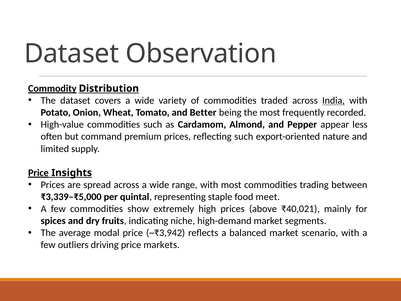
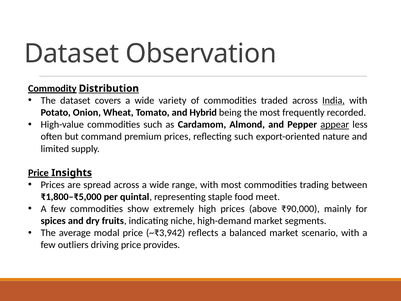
Better: Better -> Hybrid
appear underline: none -> present
₹3,339–₹5,000: ₹3,339–₹5,000 -> ₹1,800–₹5,000
₹40,021: ₹40,021 -> ₹90,000
markets: markets -> provides
